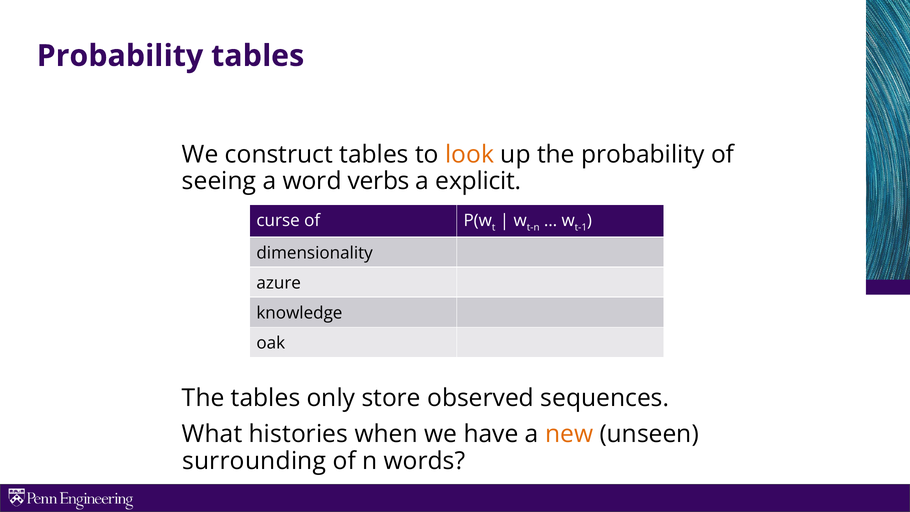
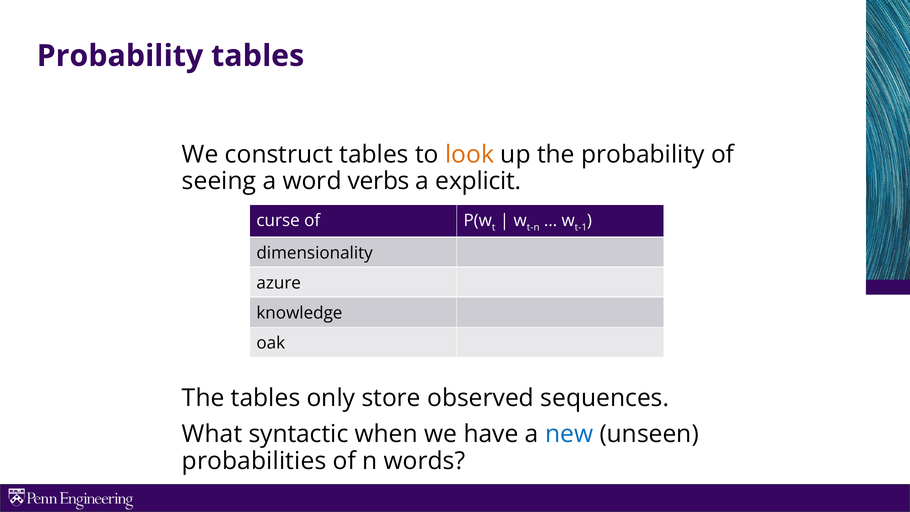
histories: histories -> syntactic
new colour: orange -> blue
surrounding: surrounding -> probabilities
